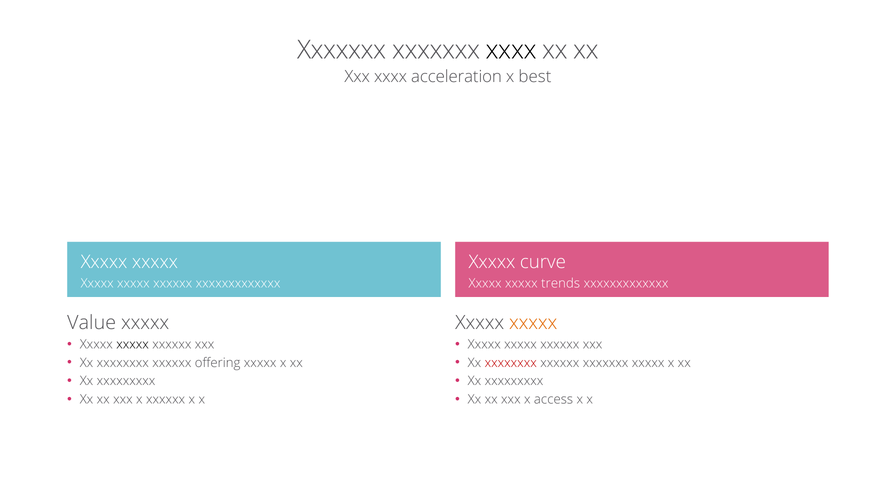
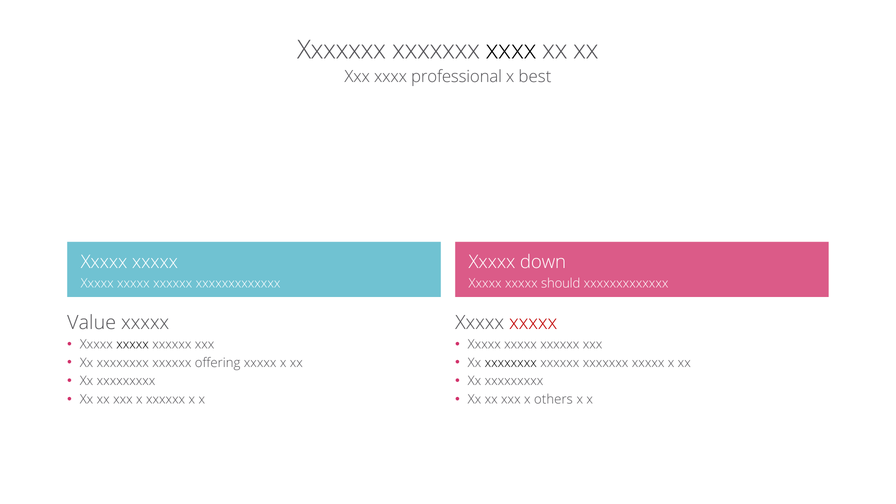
acceleration: acceleration -> professional
curve: curve -> down
trends: trends -> should
xxxxx at (533, 323) colour: orange -> red
xxxxxxxx at (511, 363) colour: red -> black
access: access -> others
